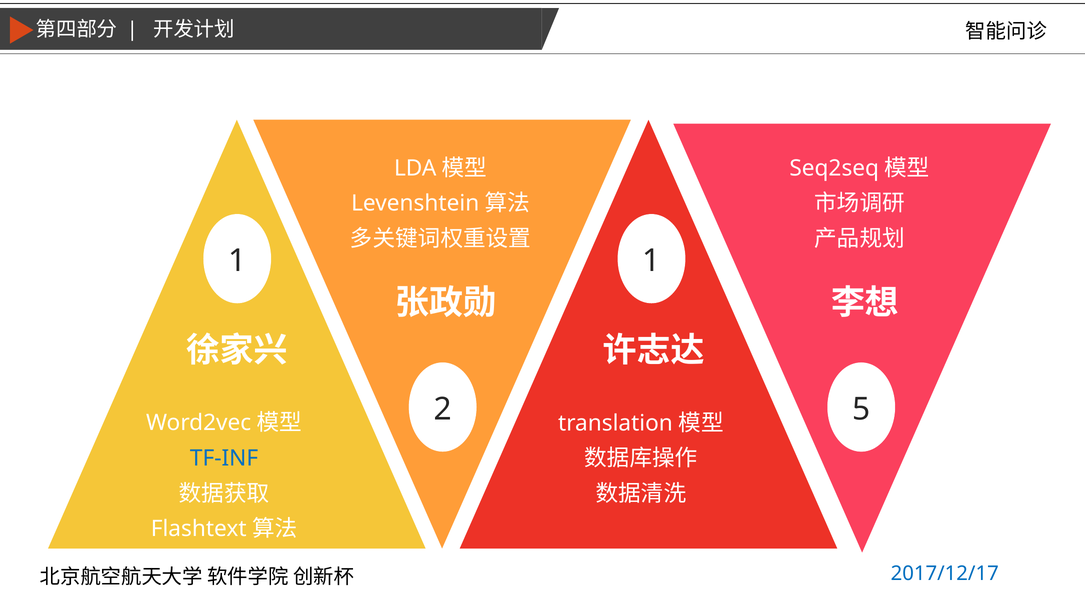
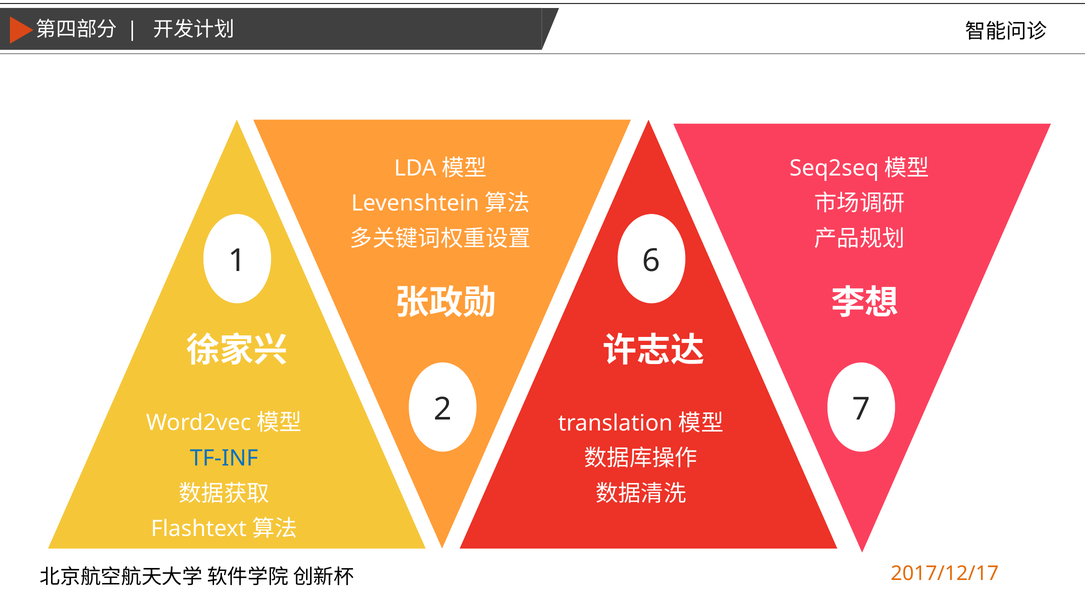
1 1: 1 -> 6
5: 5 -> 7
2017/12/17 colour: blue -> orange
